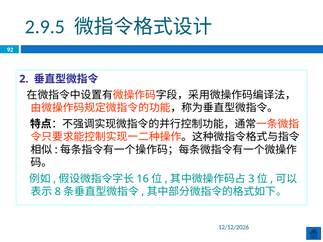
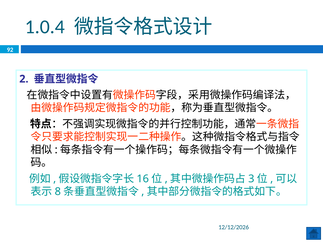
2.9.5: 2.9.5 -> 1.0.4
